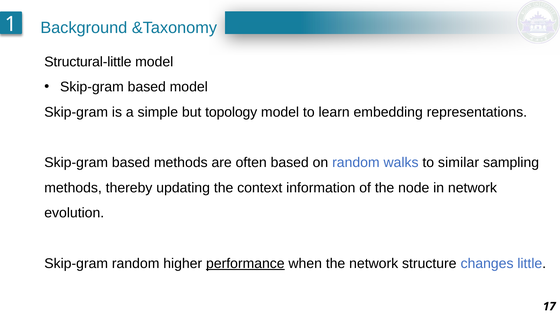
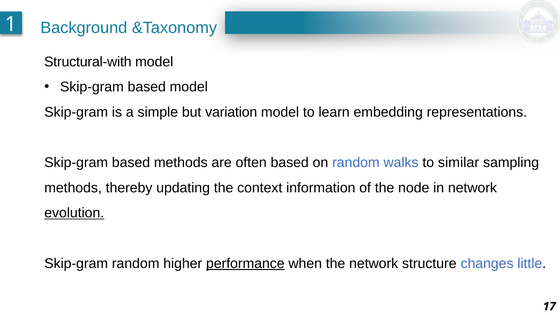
Structural-little: Structural-little -> Structural-with
topology: topology -> variation
evolution underline: none -> present
